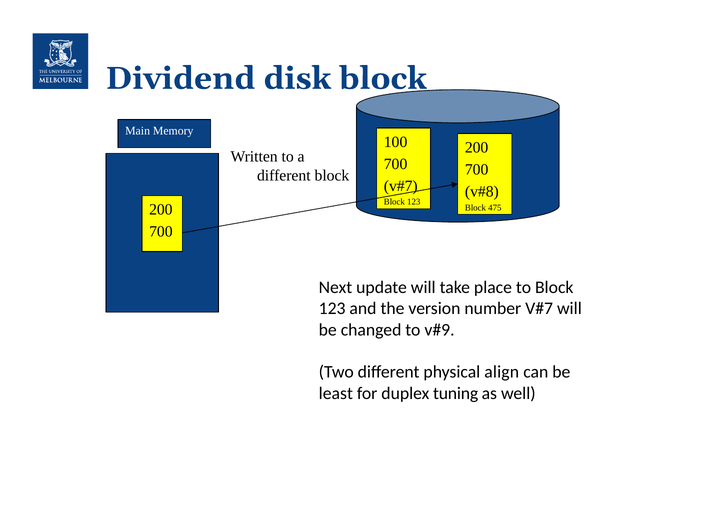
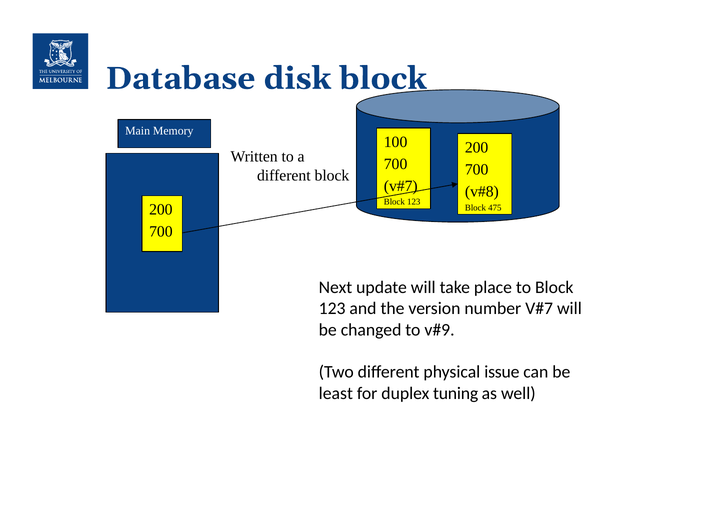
Dividend: Dividend -> Database
align: align -> issue
